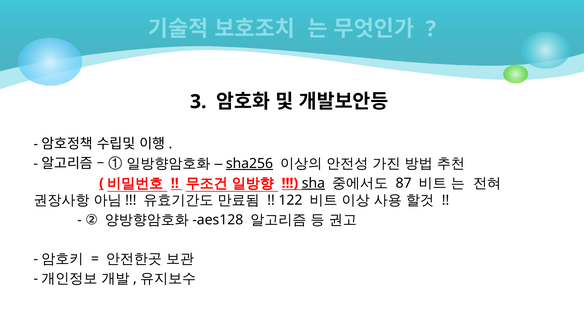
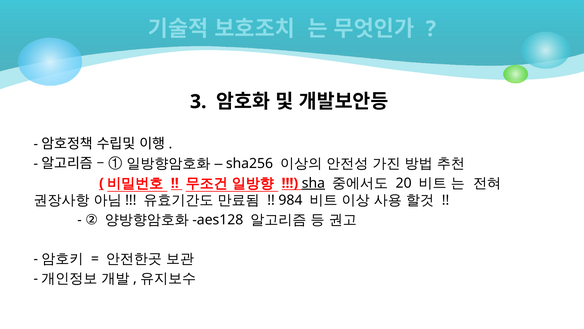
sha256 underline: present -> none
87: 87 -> 20
122: 122 -> 984
